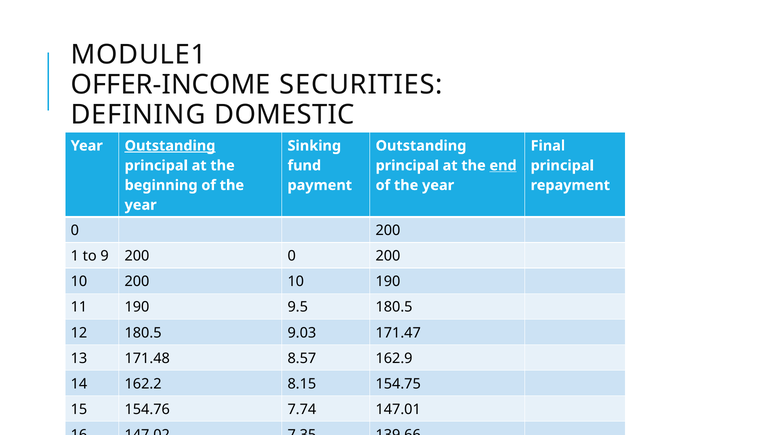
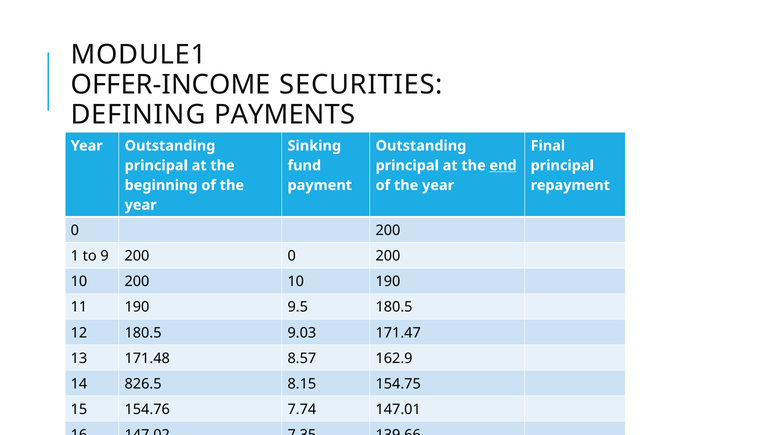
DOMESTIC: DOMESTIC -> PAYMENTS
Outstanding at (170, 146) underline: present -> none
162.2: 162.2 -> 826.5
